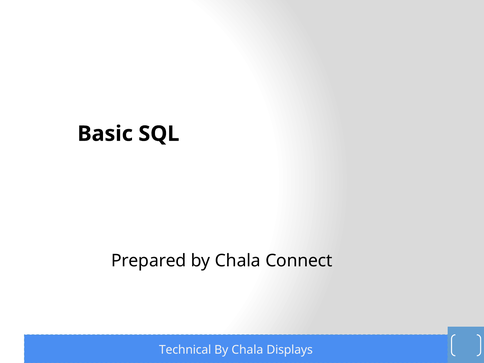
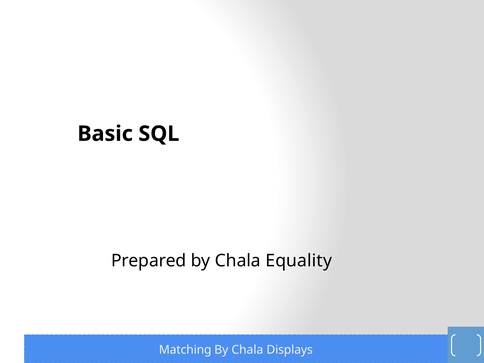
Connect: Connect -> Equality
Technical: Technical -> Matching
